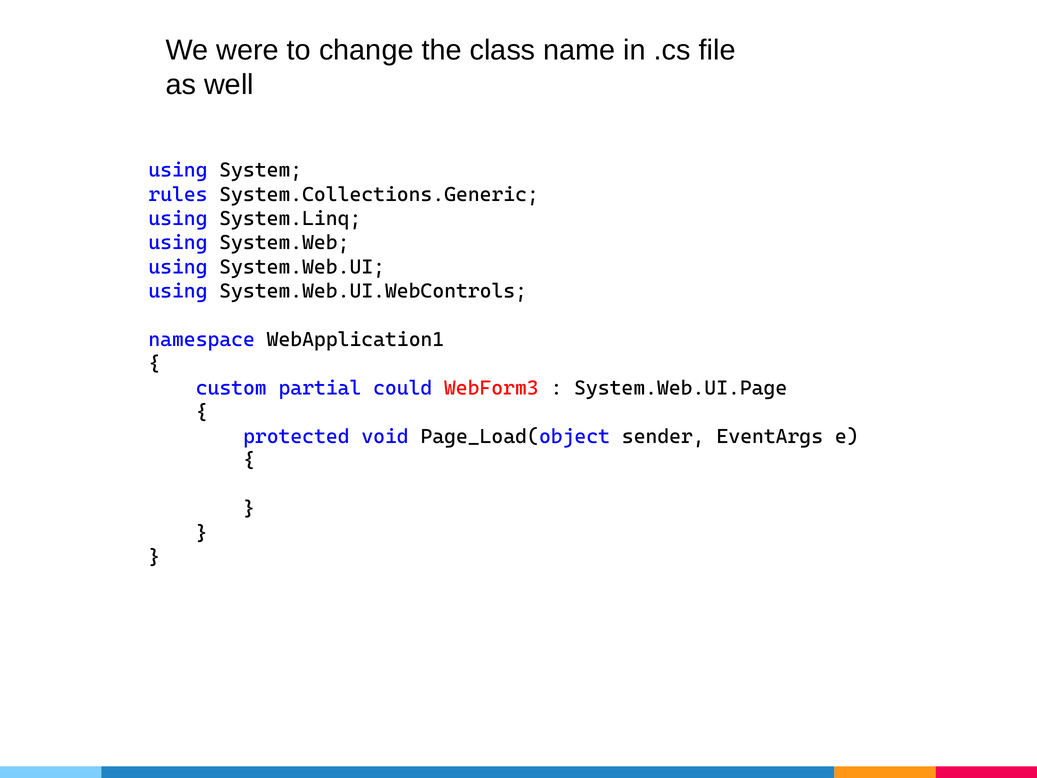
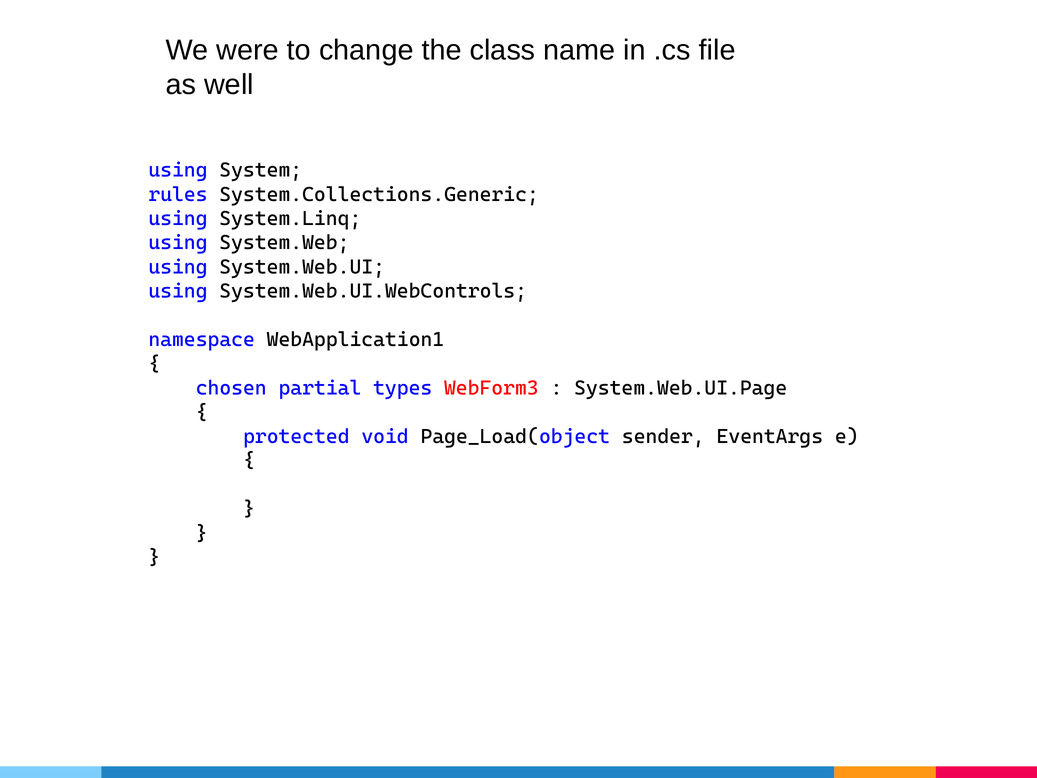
custom: custom -> chosen
could: could -> types
